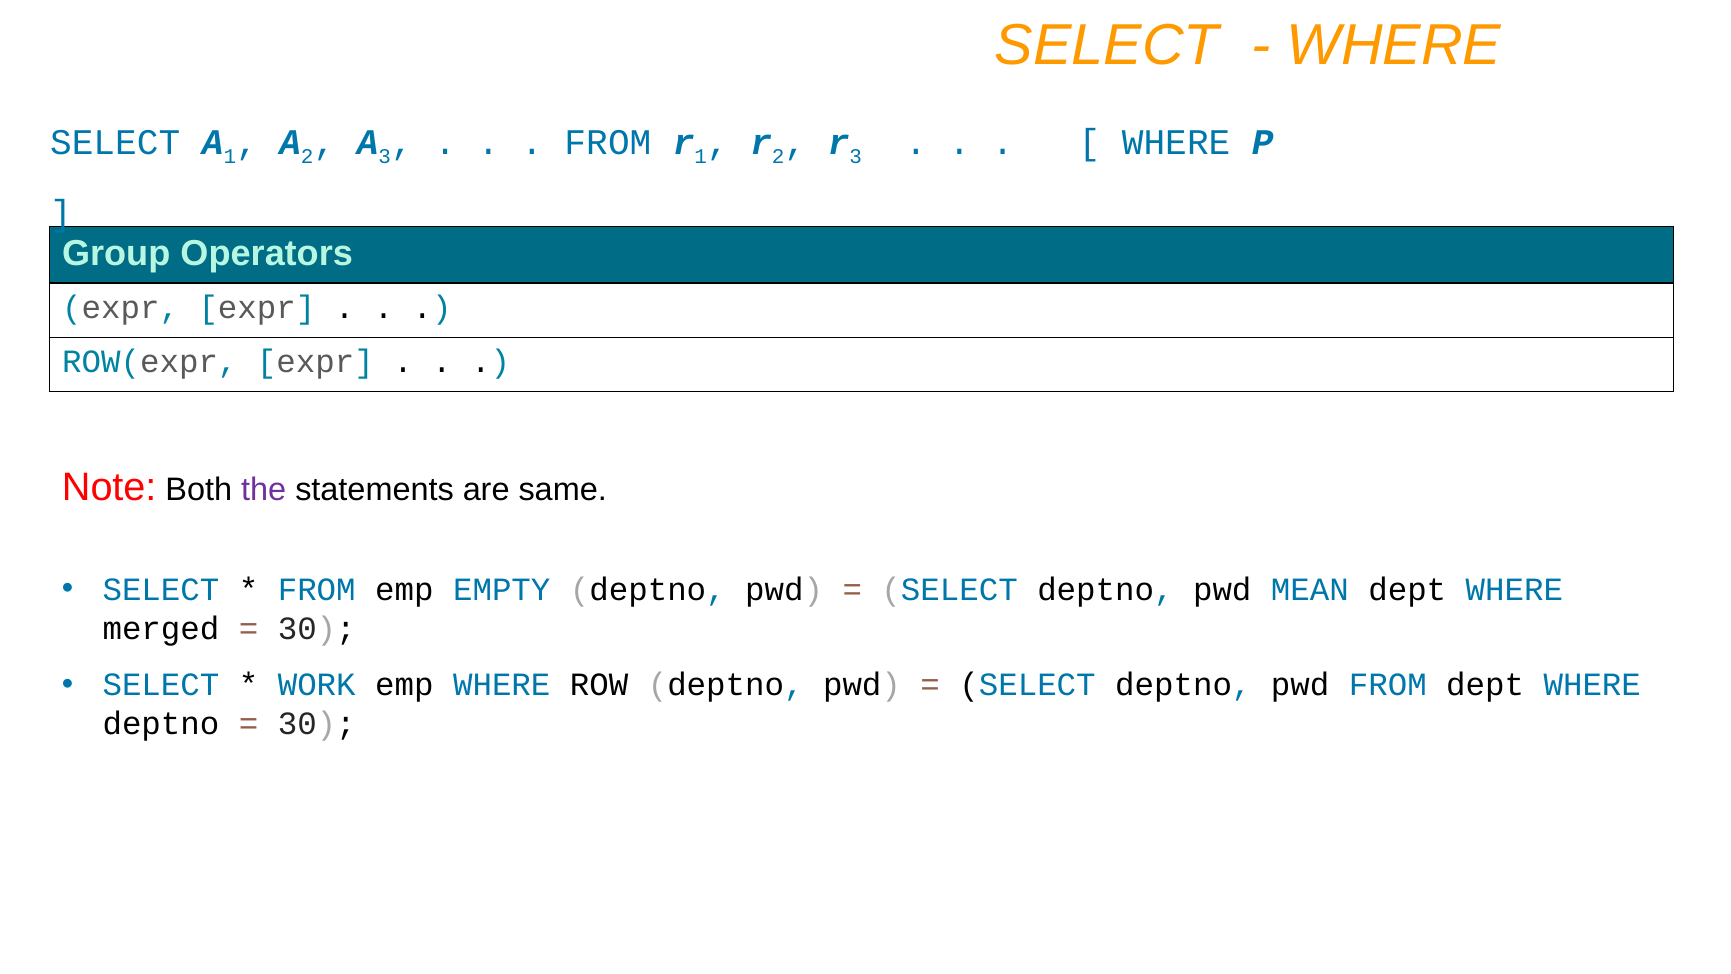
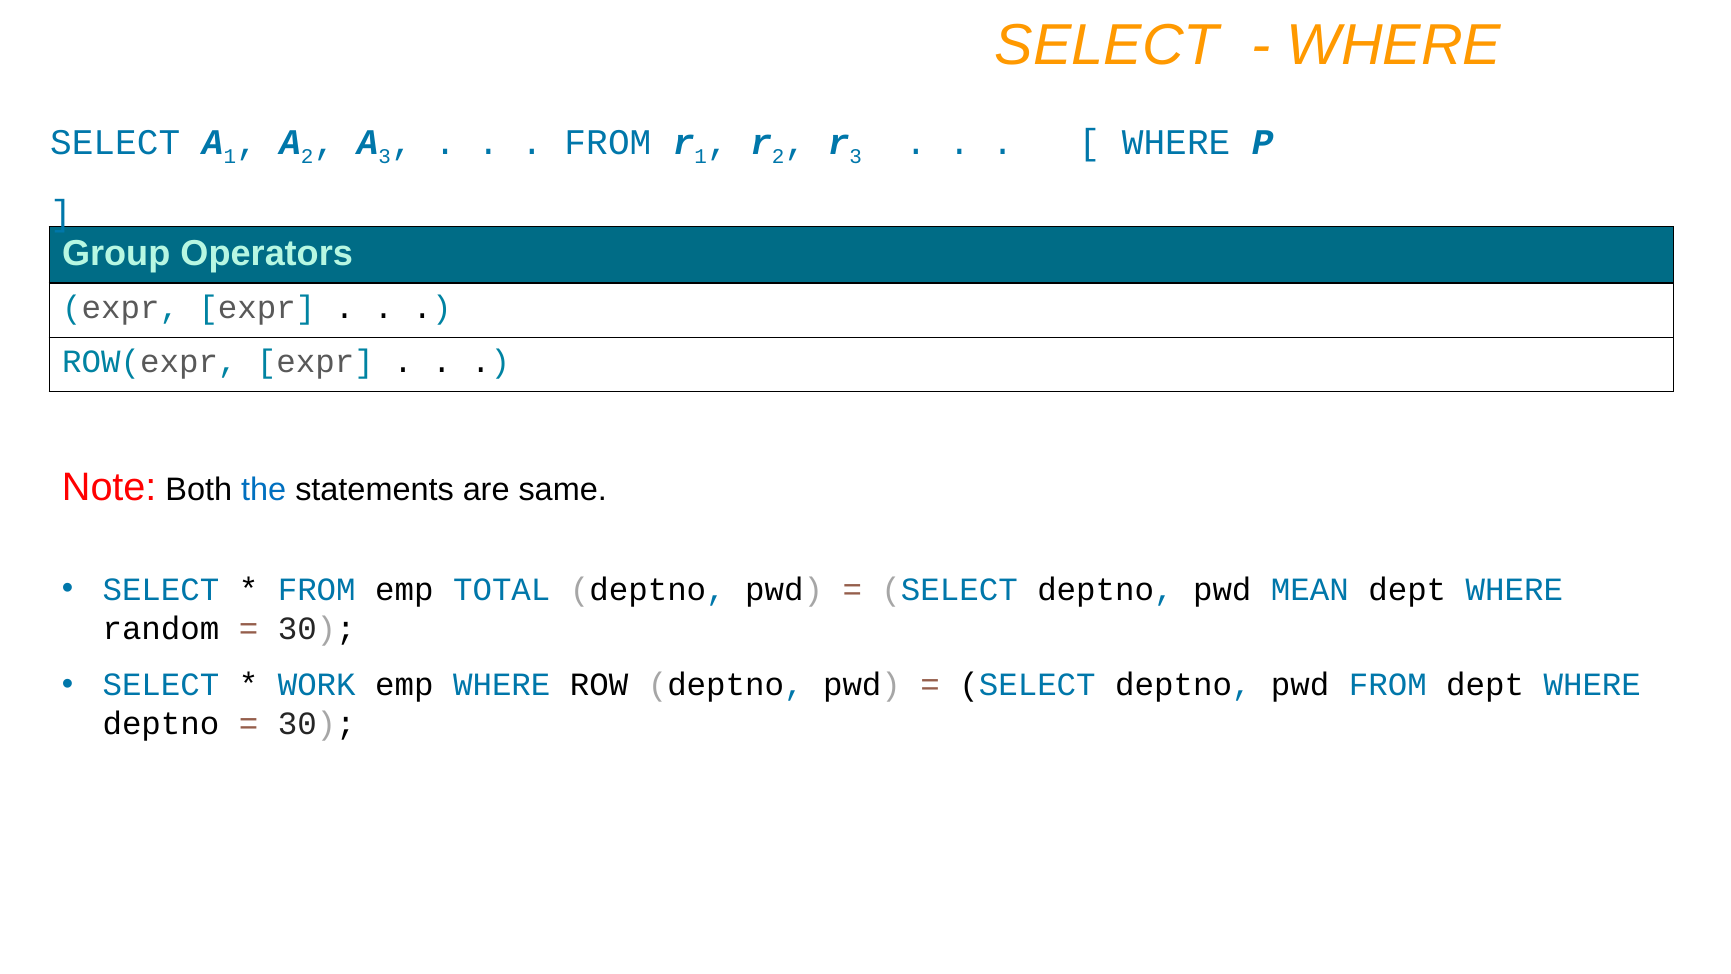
the colour: purple -> blue
EMPTY: EMPTY -> TOTAL
merged: merged -> random
